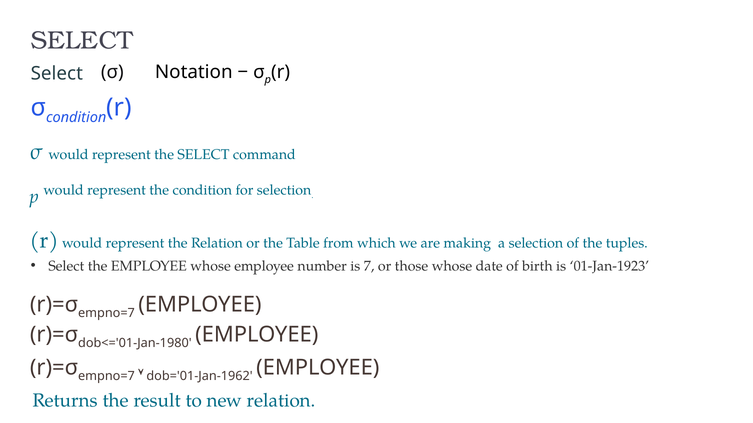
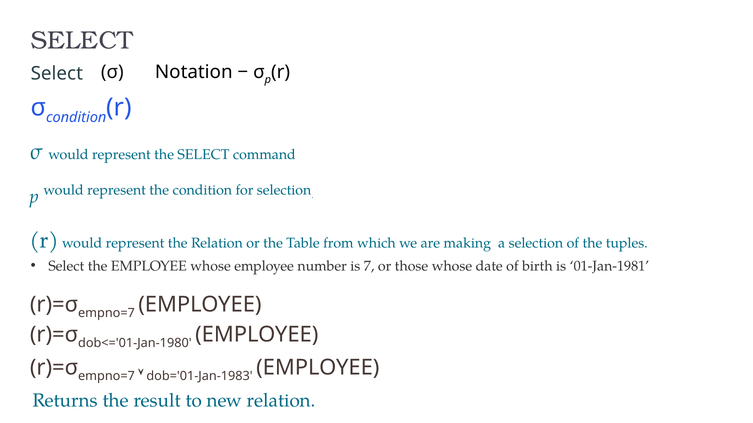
01-Jan-1923: 01-Jan-1923 -> 01-Jan-1981
dob='01-Jan-1962: dob='01-Jan-1962 -> dob='01-Jan-1983
